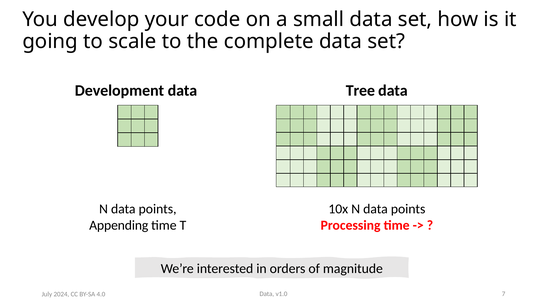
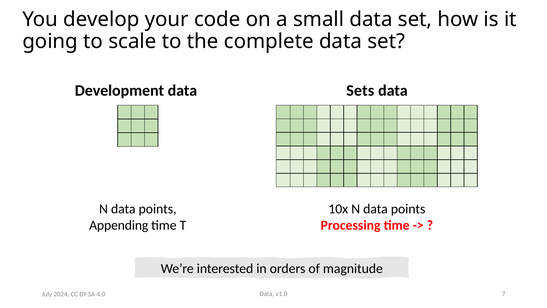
Tree: Tree -> Sets
